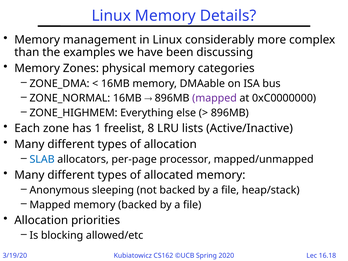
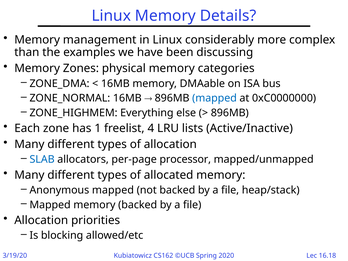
mapped at (214, 98) colour: purple -> blue
8: 8 -> 4
Anonymous sleeping: sleeping -> mapped
